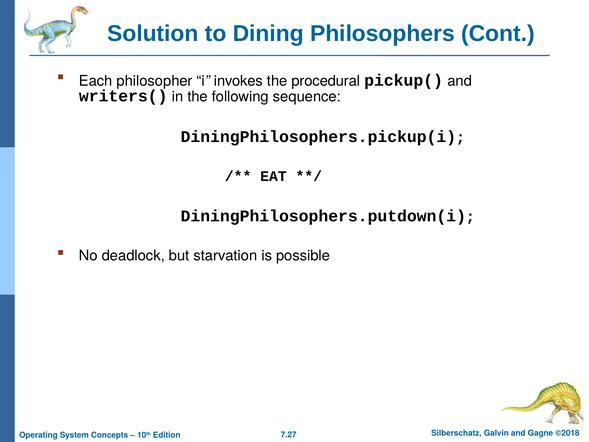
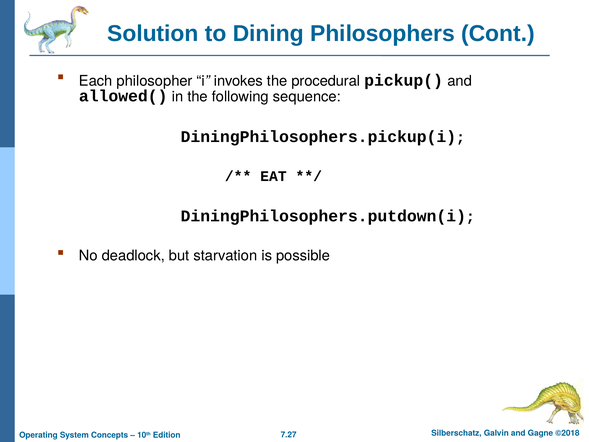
writers(: writers( -> allowed(
